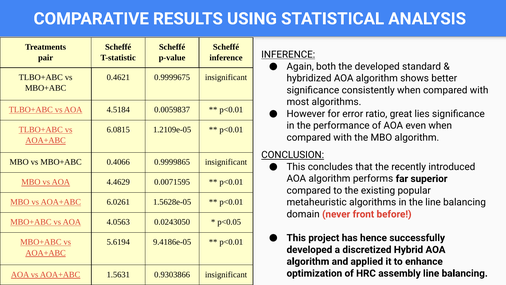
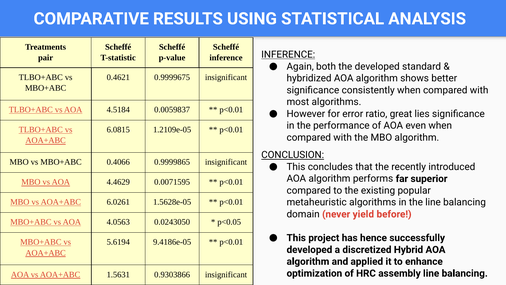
front: front -> yield
